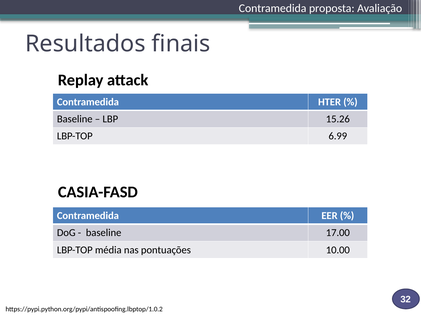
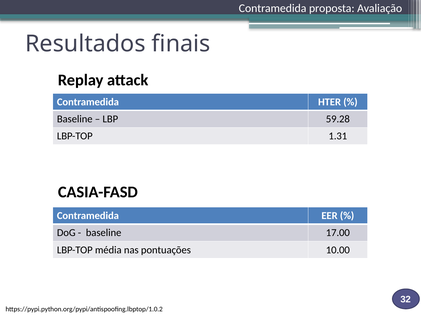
15.26: 15.26 -> 59.28
6.99: 6.99 -> 1.31
